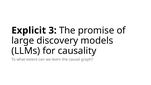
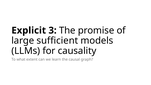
discovery: discovery -> sufficient
